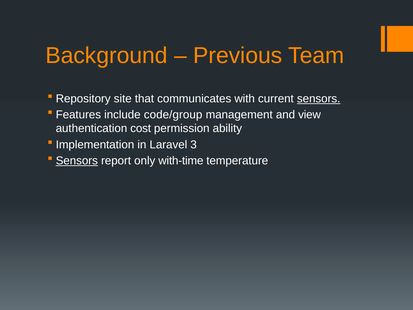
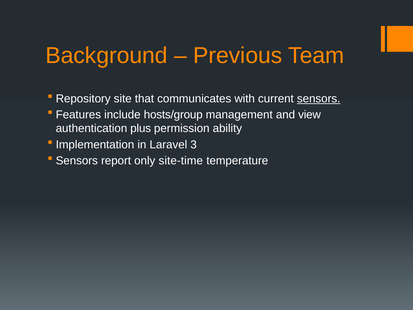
code/group: code/group -> hosts/group
cost: cost -> plus
Sensors at (77, 161) underline: present -> none
with-time: with-time -> site-time
